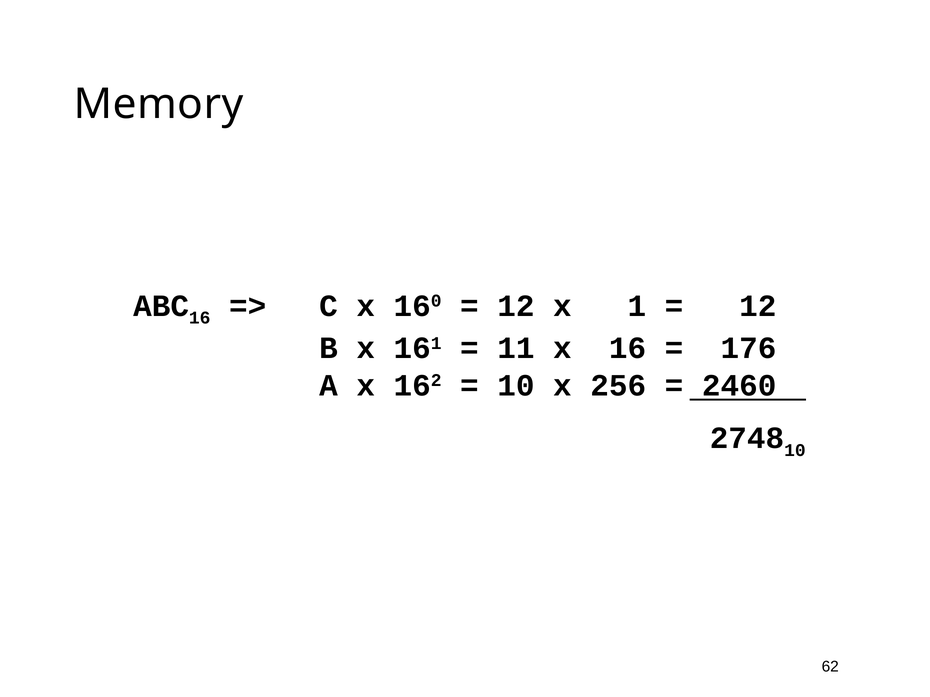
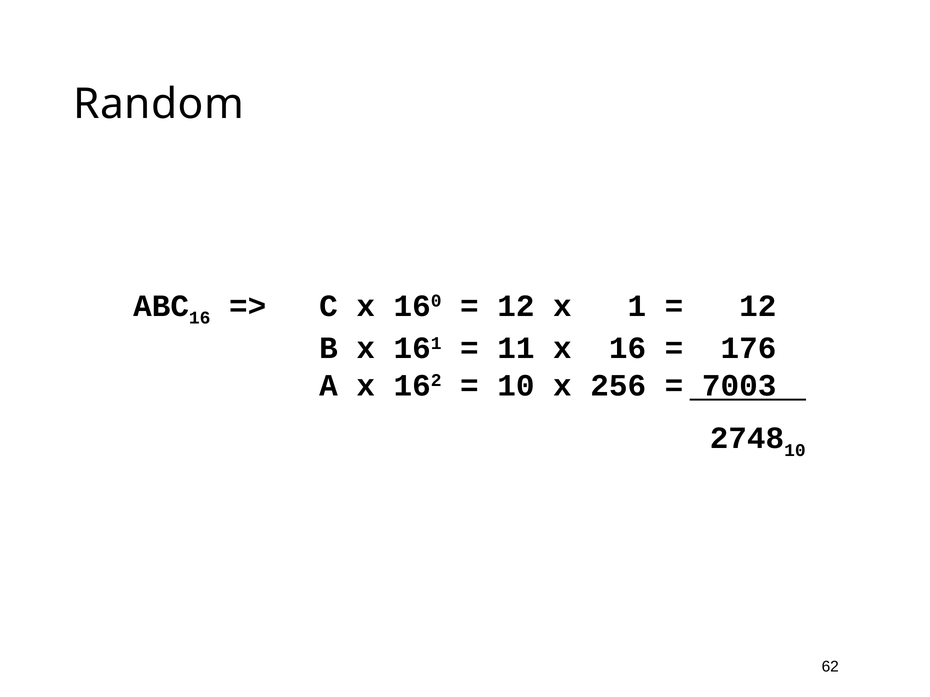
Memory: Memory -> Random
2460: 2460 -> 7003
